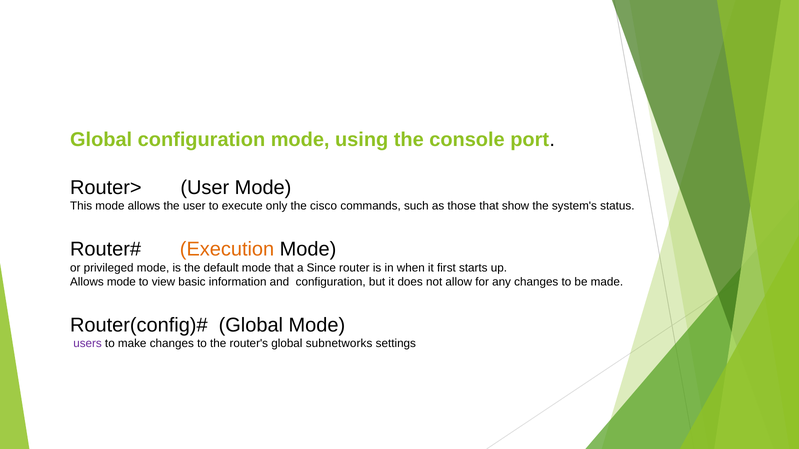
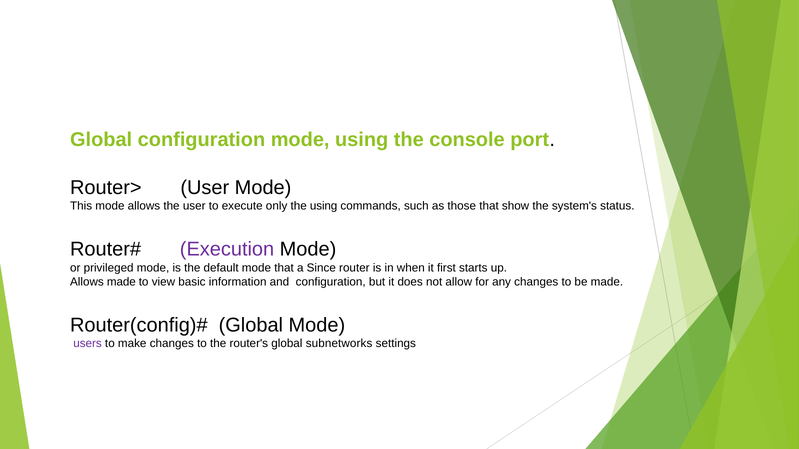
the cisco: cisco -> using
Execution colour: orange -> purple
Allows mode: mode -> made
